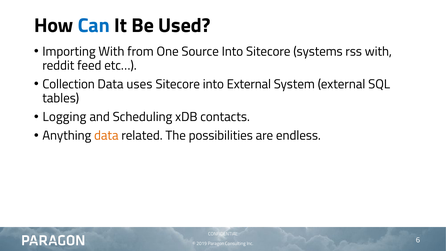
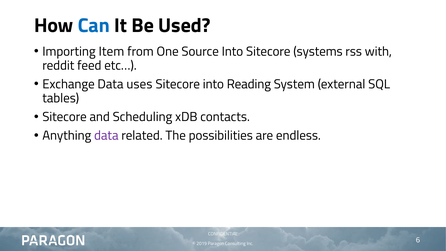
Importing With: With -> Item
Collection: Collection -> Exchange
into External: External -> Reading
Logging at (64, 117): Logging -> Sitecore
data at (106, 136) colour: orange -> purple
